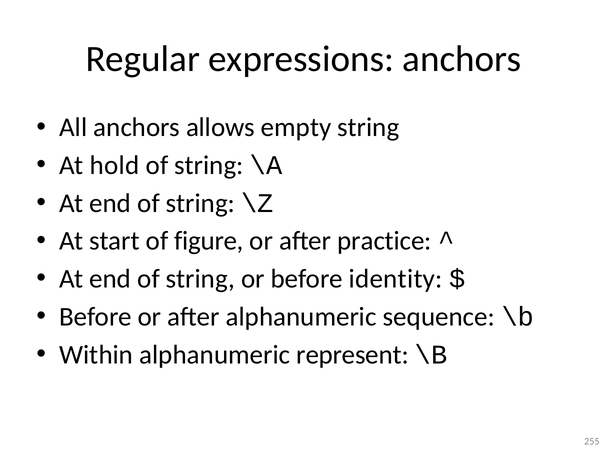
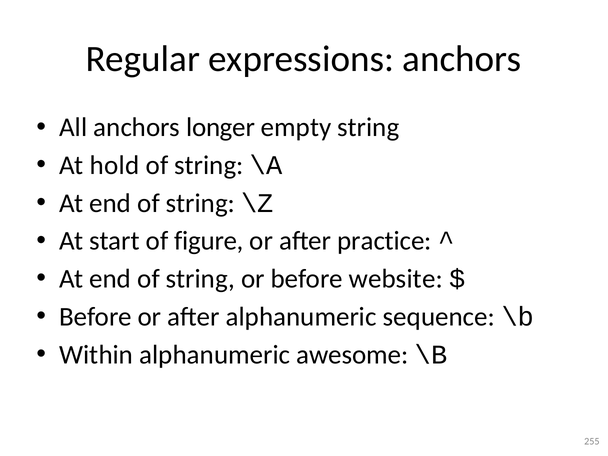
allows: allows -> longer
identity: identity -> website
represent: represent -> awesome
